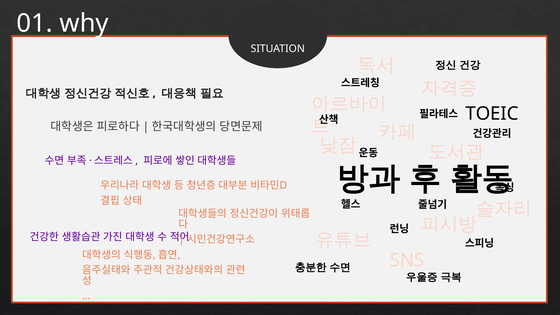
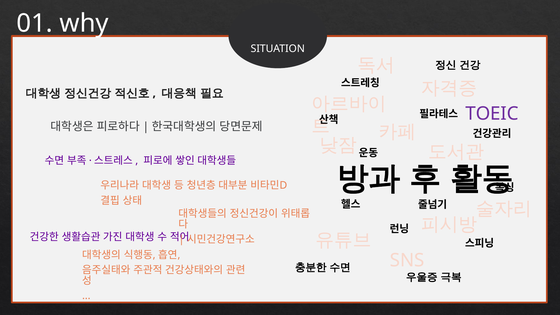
TOEIC colour: black -> purple
